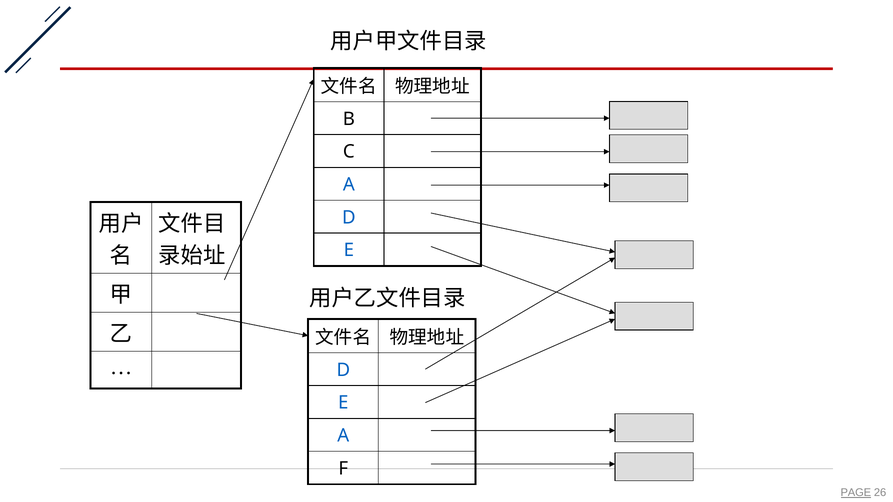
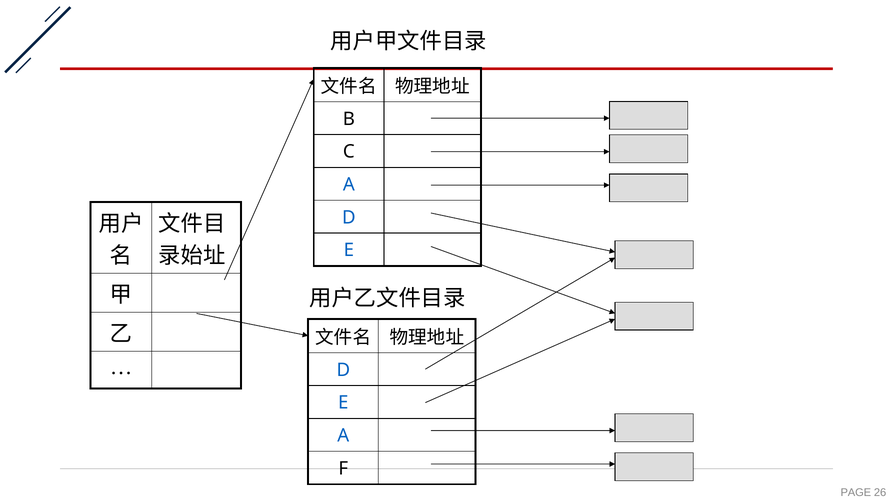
PAGE underline: present -> none
